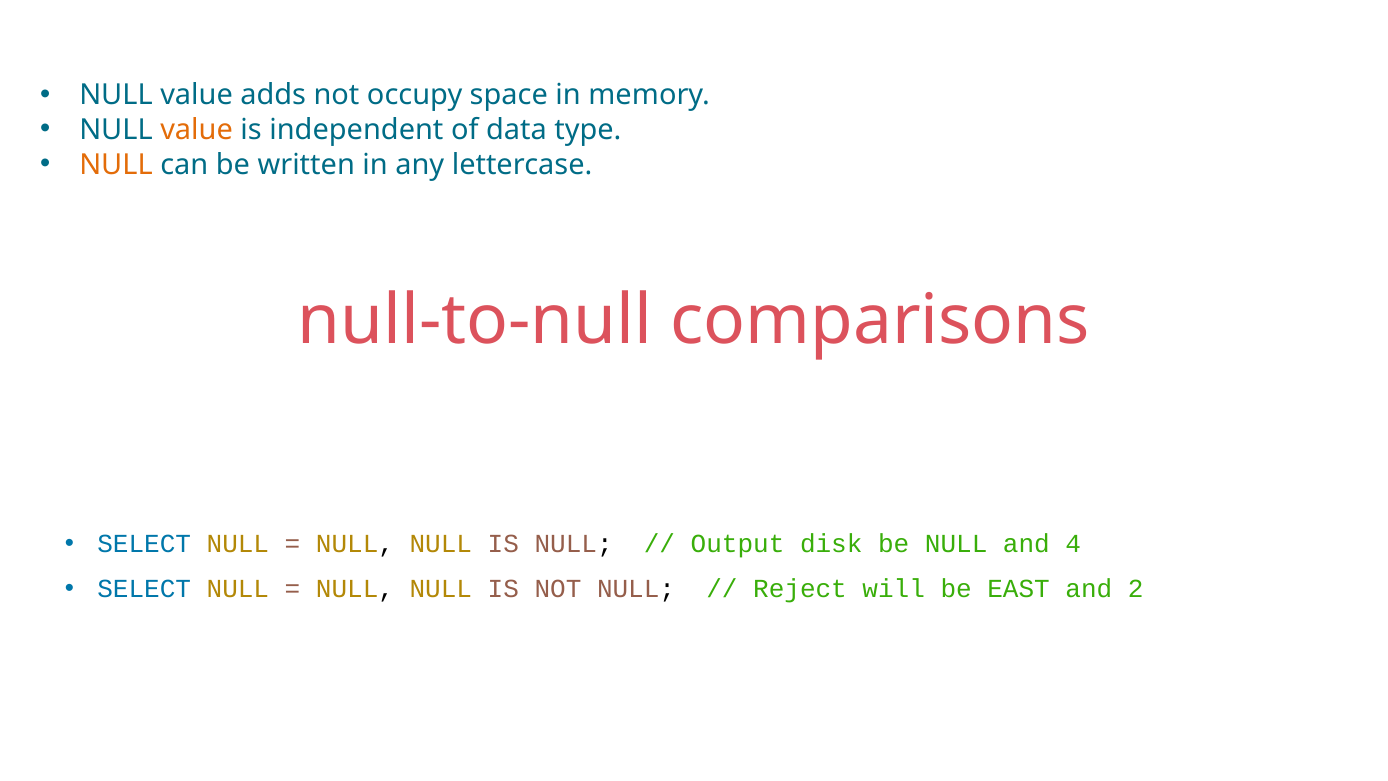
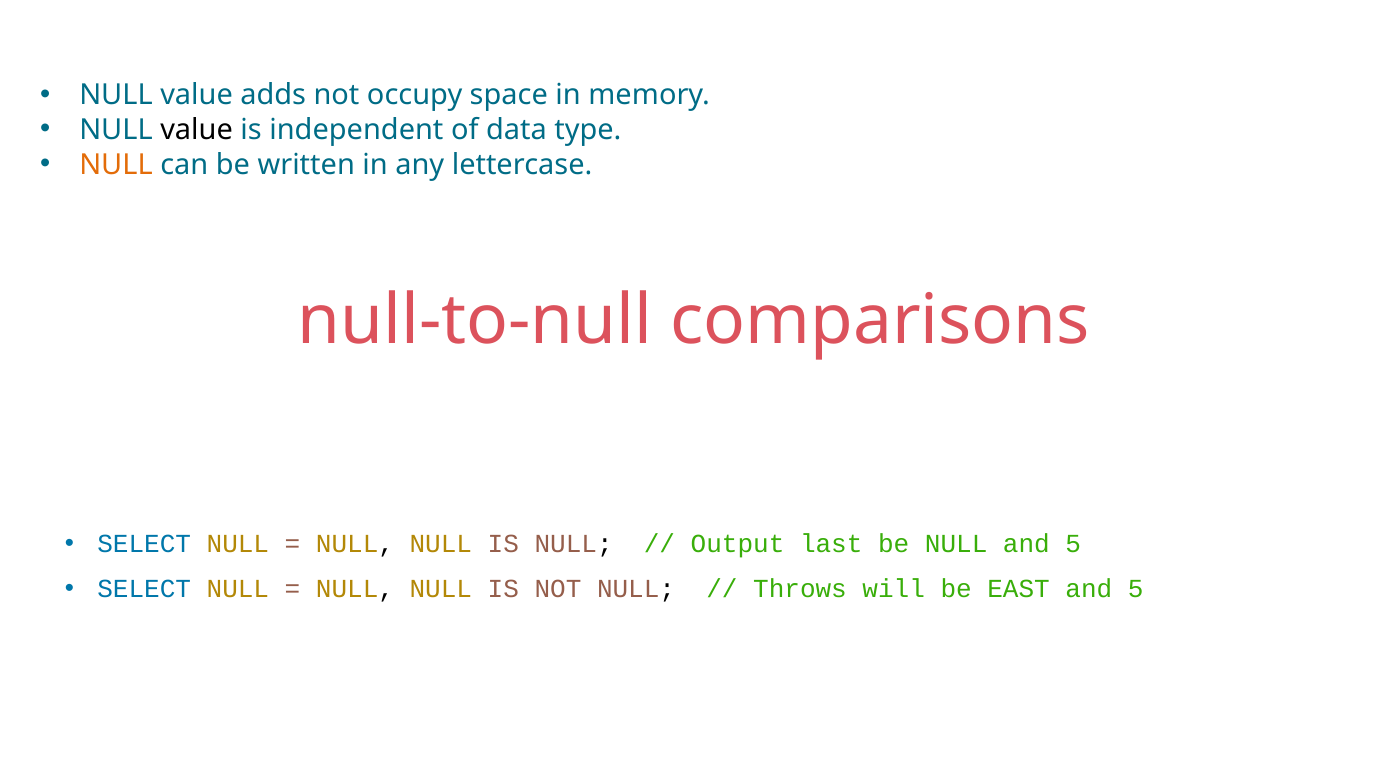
value at (197, 130) colour: orange -> black
disk: disk -> last
NULL and 4: 4 -> 5
Reject: Reject -> Throws
2 at (1136, 589): 2 -> 5
